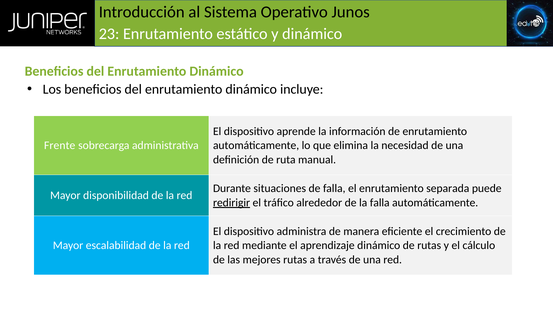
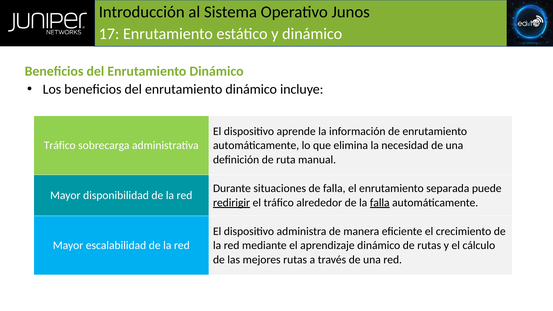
23: 23 -> 17
Frente at (60, 146): Frente -> Tráfico
falla at (380, 203) underline: none -> present
